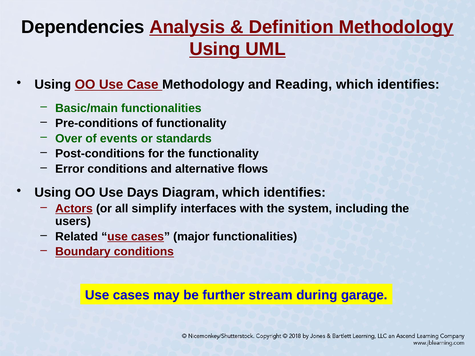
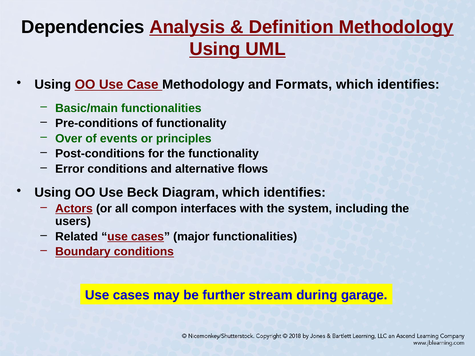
Reading: Reading -> Formats
standards: standards -> principles
Days: Days -> Beck
simplify: simplify -> compon
